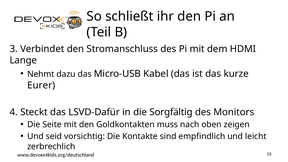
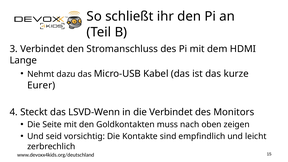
LSVD-Dafür: LSVD-Dafür -> LSVD-Wenn
die Sorgfältig: Sorgfältig -> Verbindet
